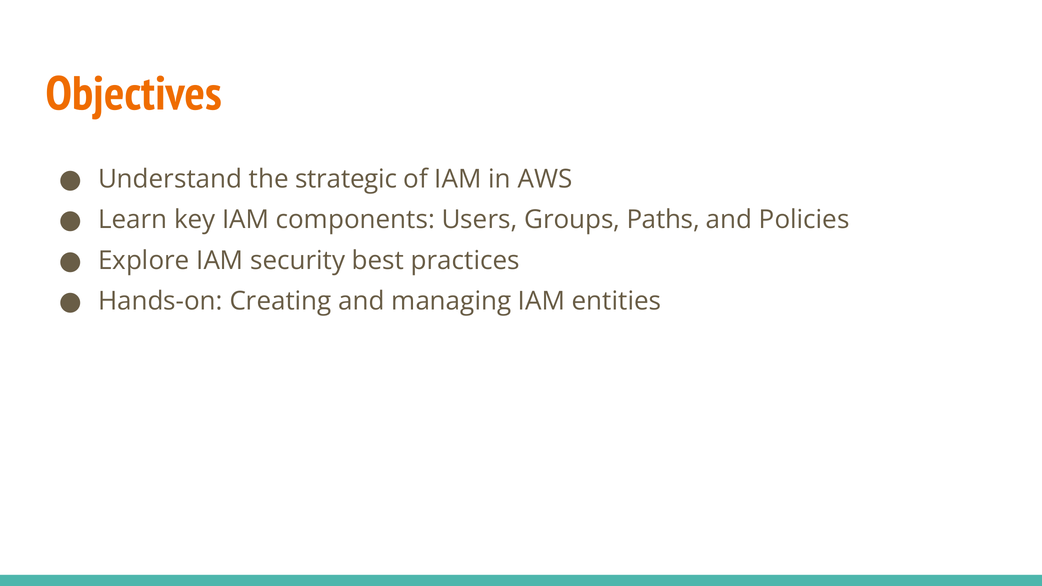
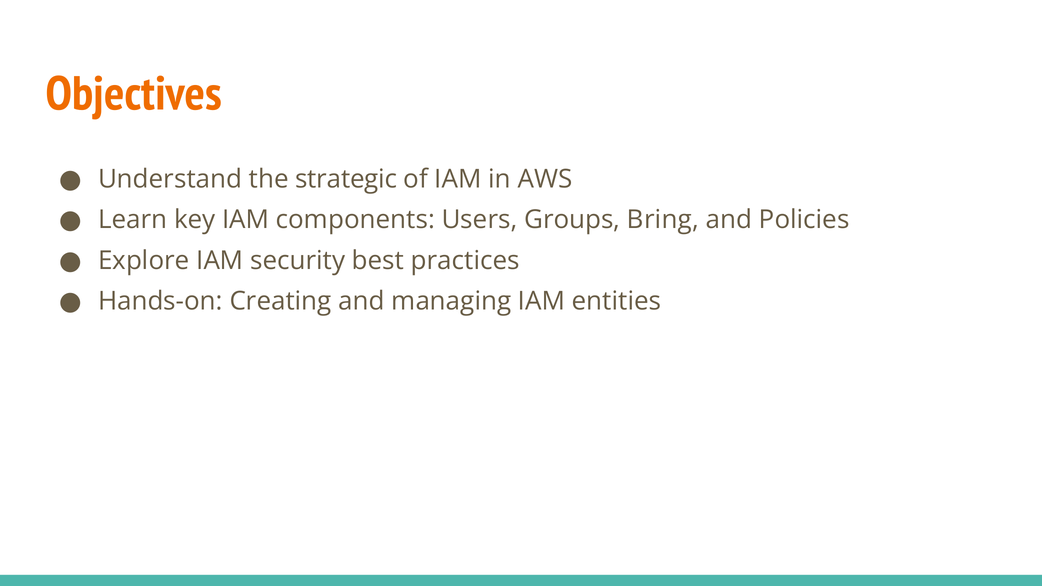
Paths: Paths -> Bring
